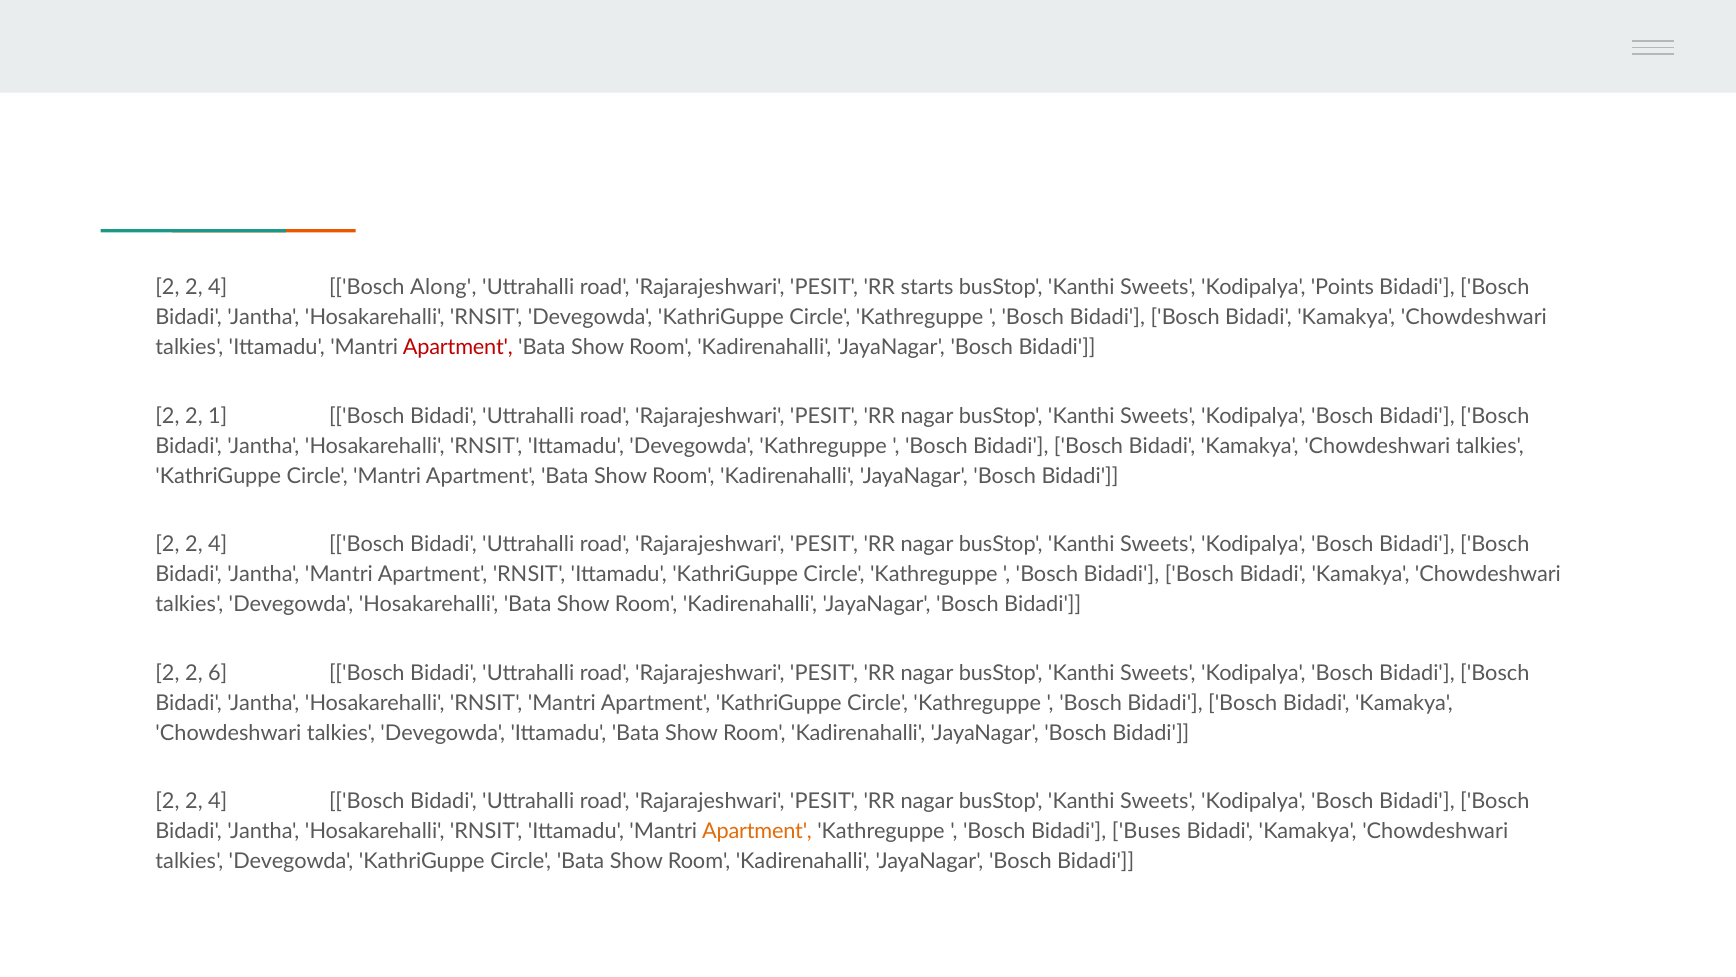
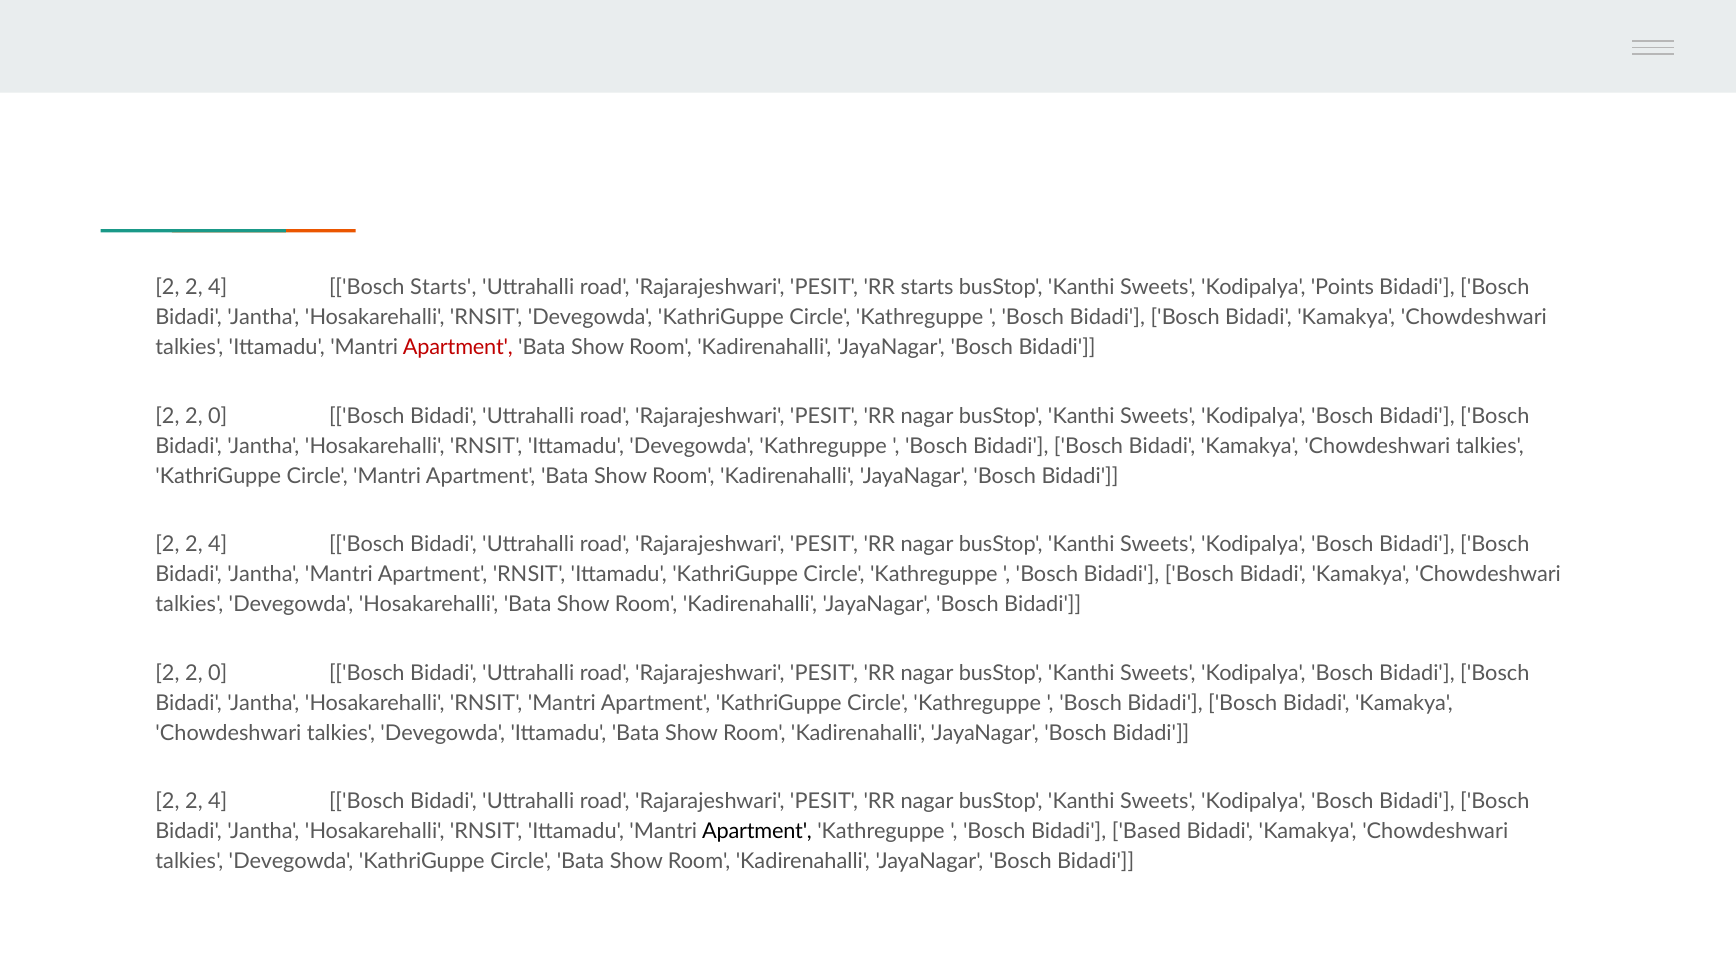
Bosch Along: Along -> Starts
1 at (218, 416): 1 -> 0
6 at (218, 673): 6 -> 0
Apartment at (757, 831) colour: orange -> black
Buses: Buses -> Based
